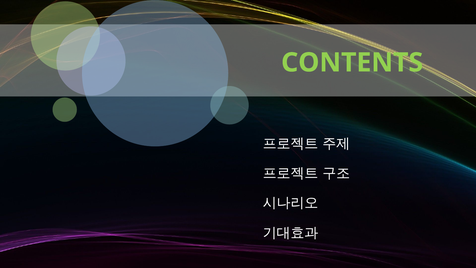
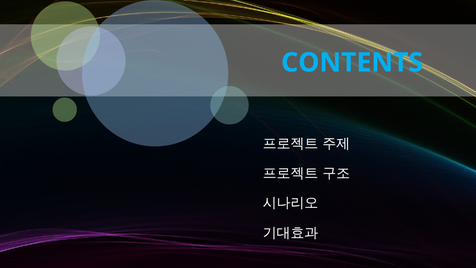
CONTENTS colour: light green -> light blue
